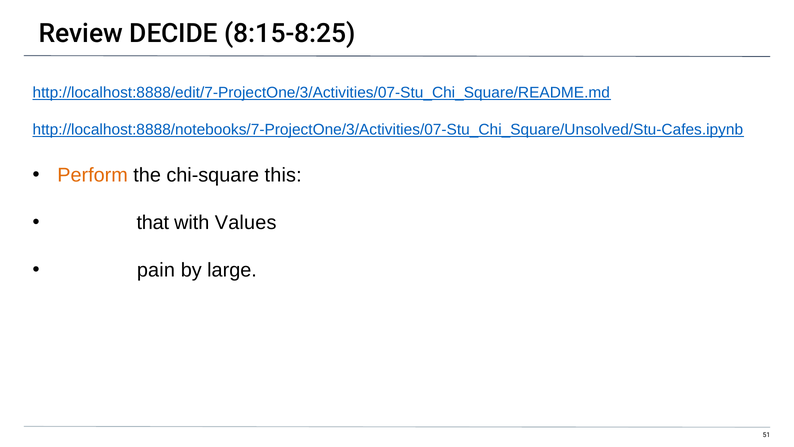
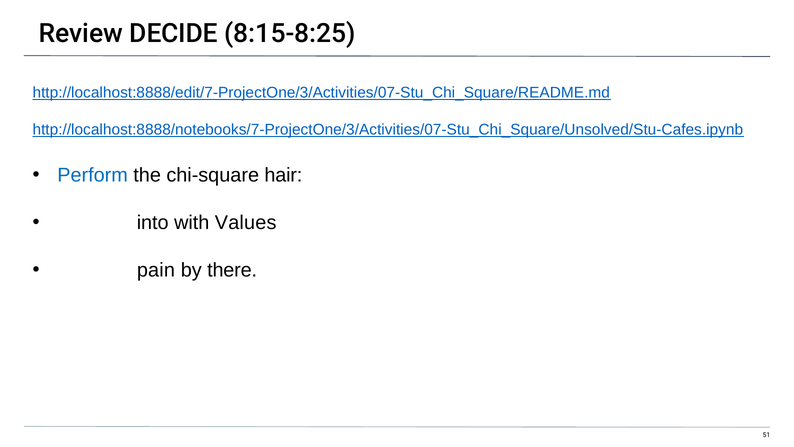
Perform colour: orange -> blue
this: this -> hair
that: that -> into
large: large -> there
